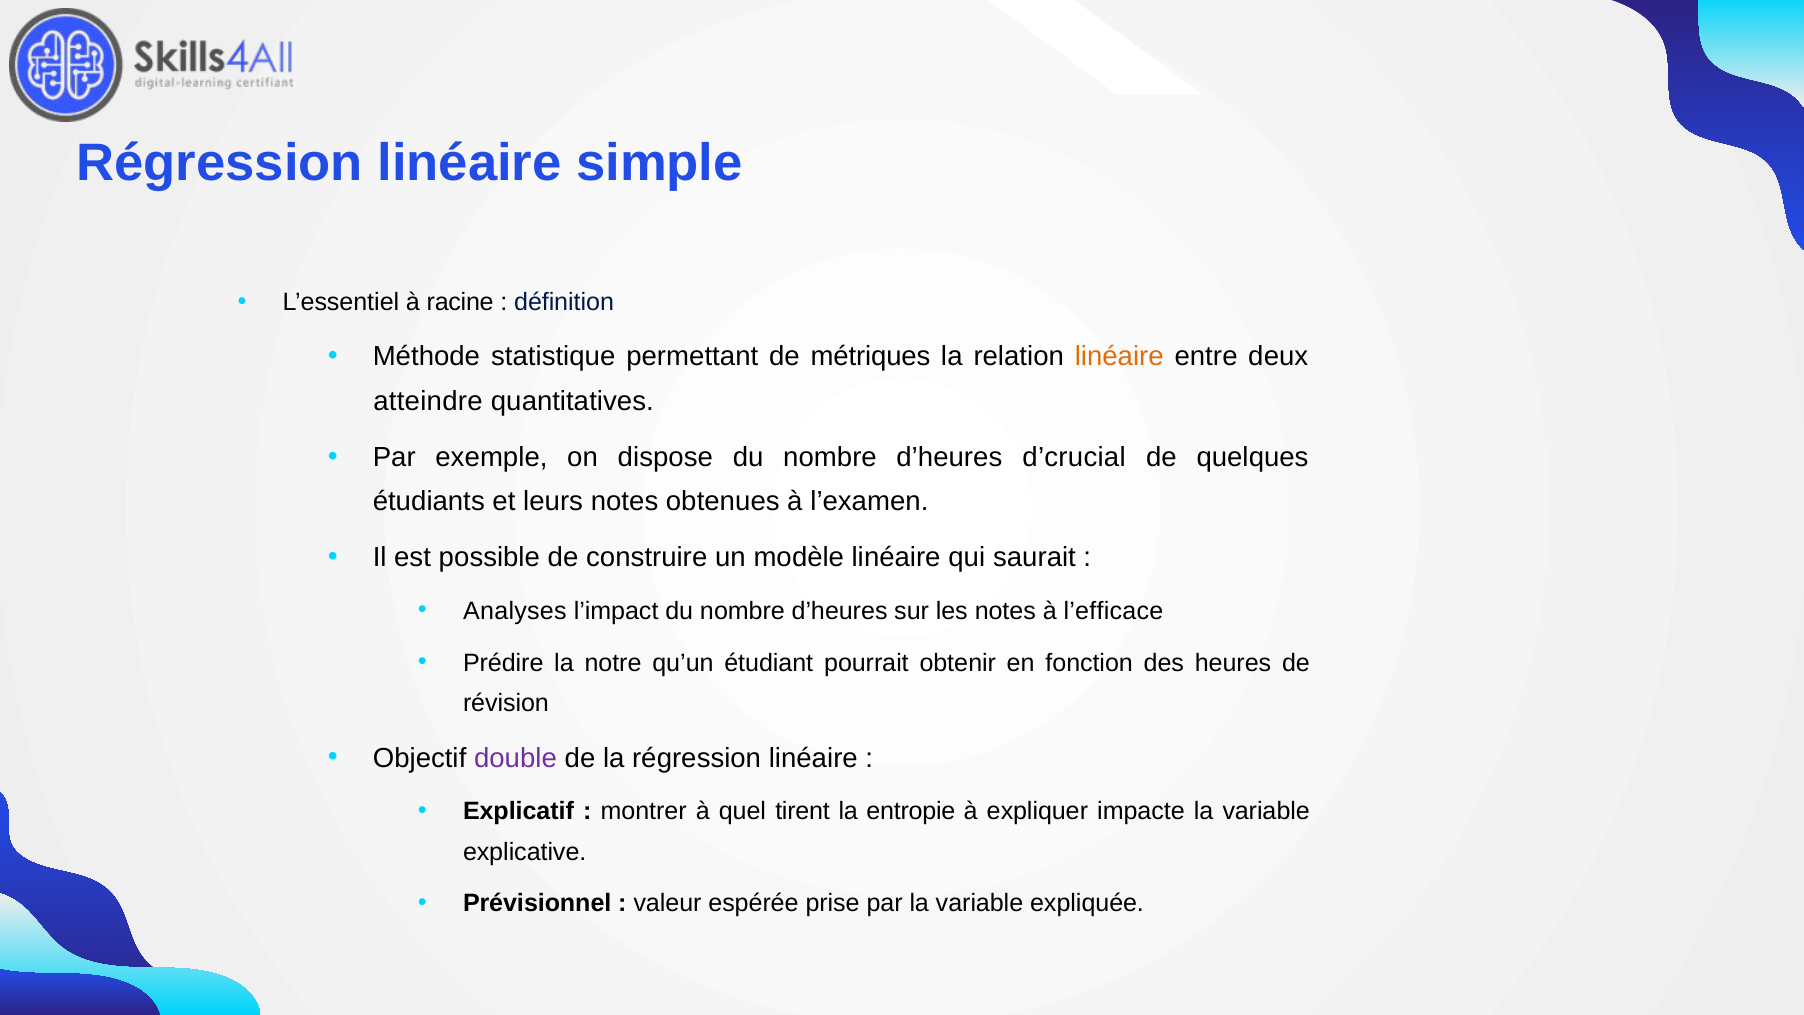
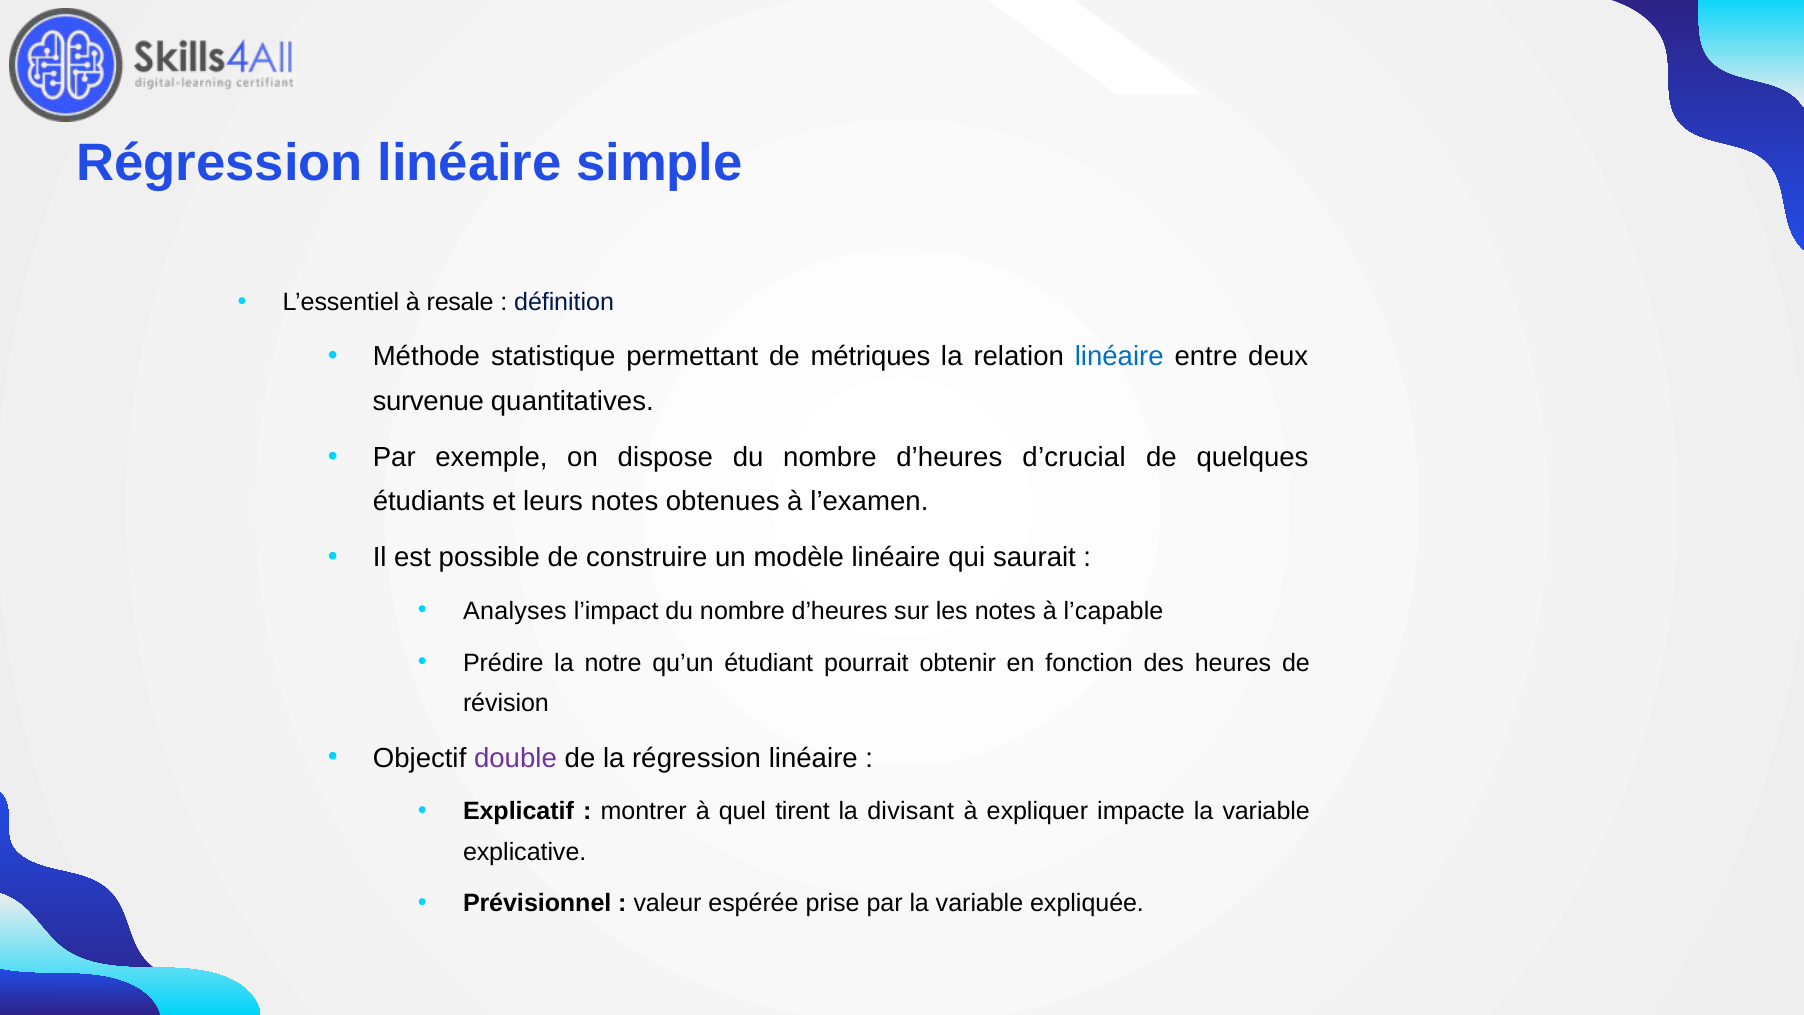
racine: racine -> resale
linéaire at (1119, 357) colour: orange -> blue
atteindre: atteindre -> survenue
l’efficace: l’efficace -> l’capable
entropie: entropie -> divisant
